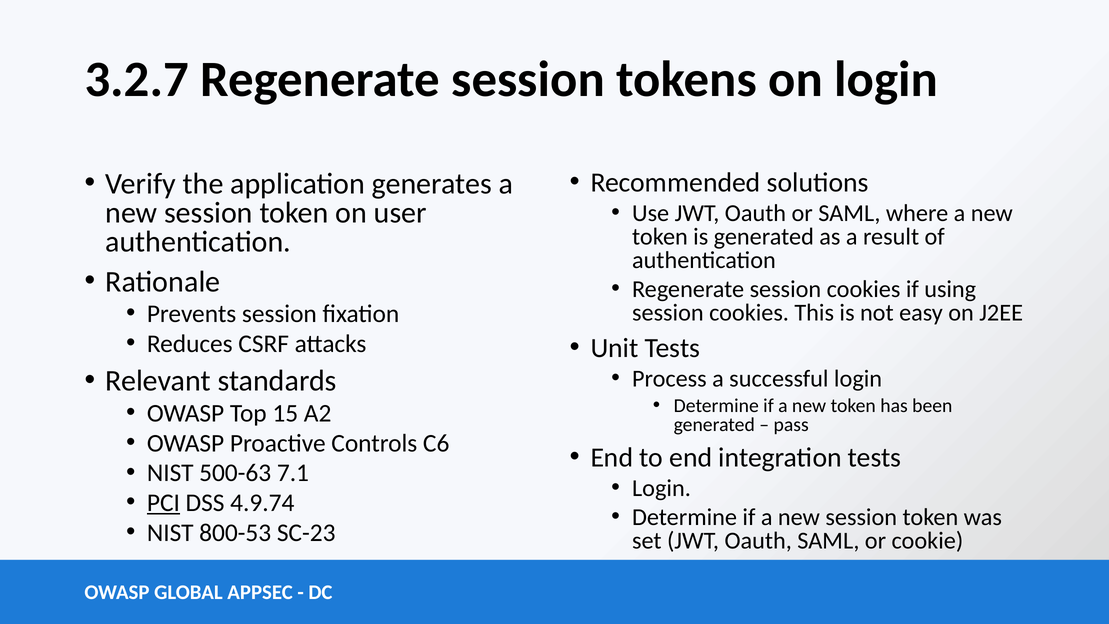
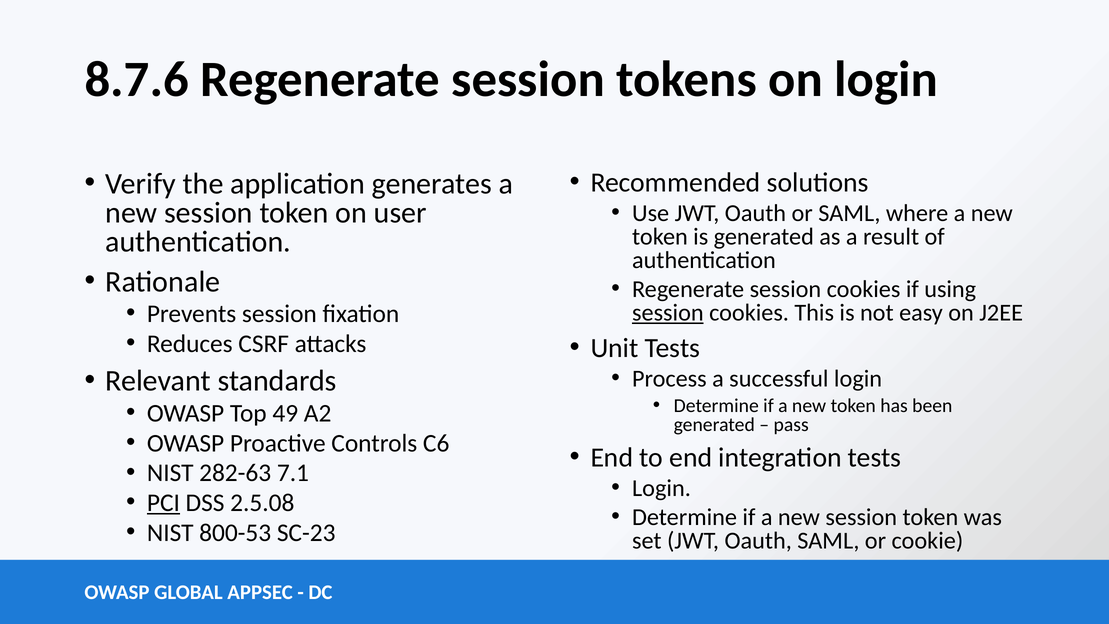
3.2.7: 3.2.7 -> 8.7.6
session at (668, 313) underline: none -> present
15: 15 -> 49
500-63: 500-63 -> 282-63
4.9.74: 4.9.74 -> 2.5.08
